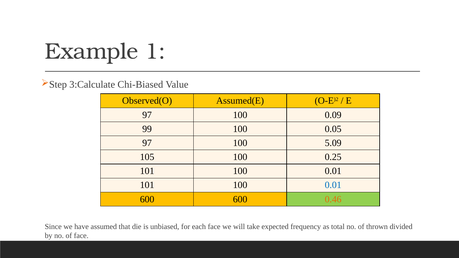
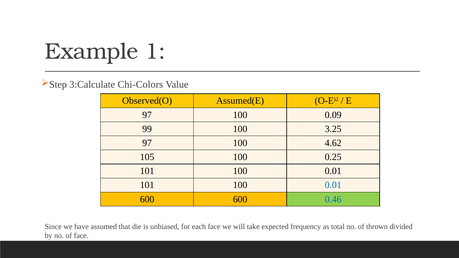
Chi-Biased: Chi-Biased -> Chi-Colors
0.05: 0.05 -> 3.25
5.09: 5.09 -> 4.62
0.46 colour: orange -> blue
